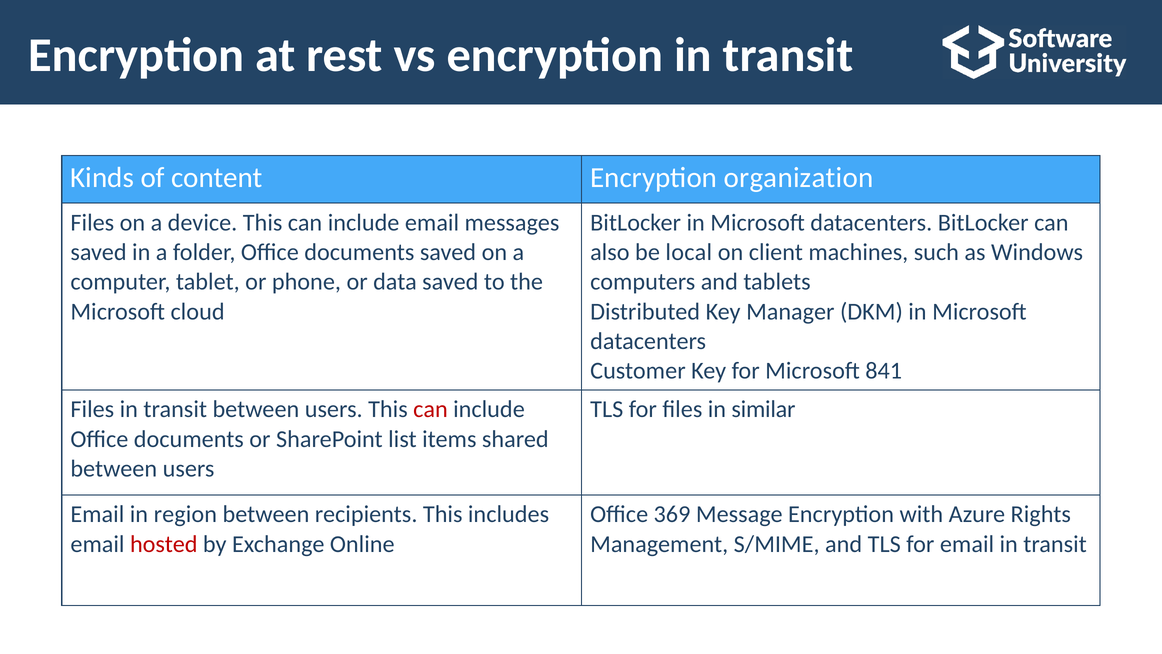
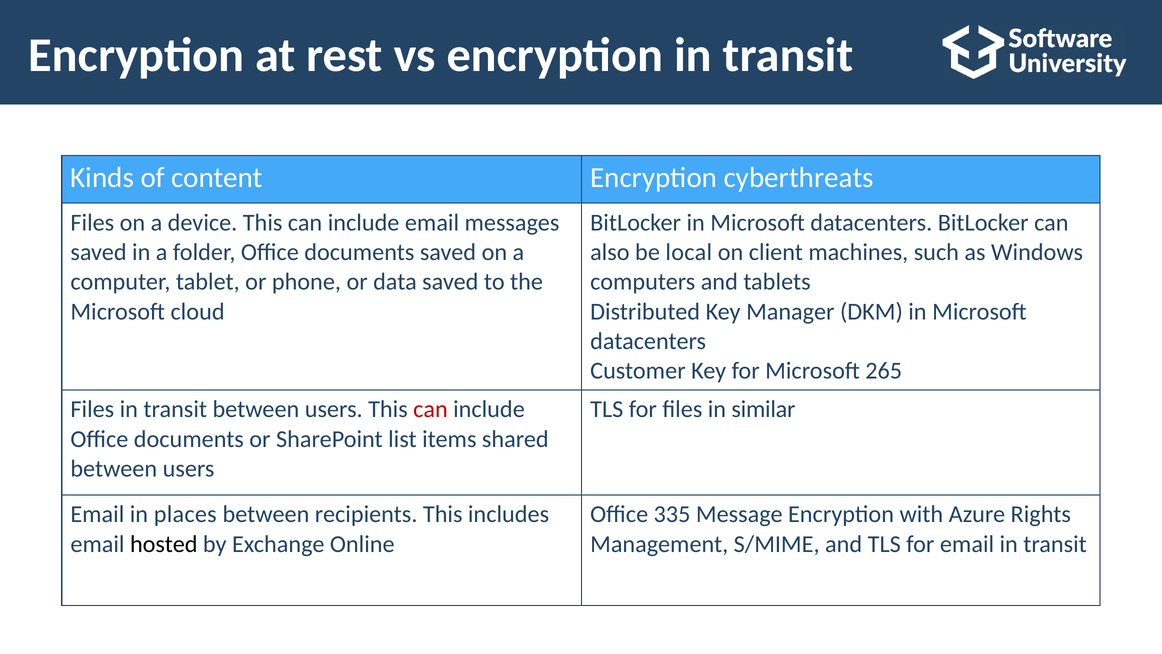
organization: organization -> cyberthreats
841: 841 -> 265
region: region -> places
369: 369 -> 335
hosted colour: red -> black
